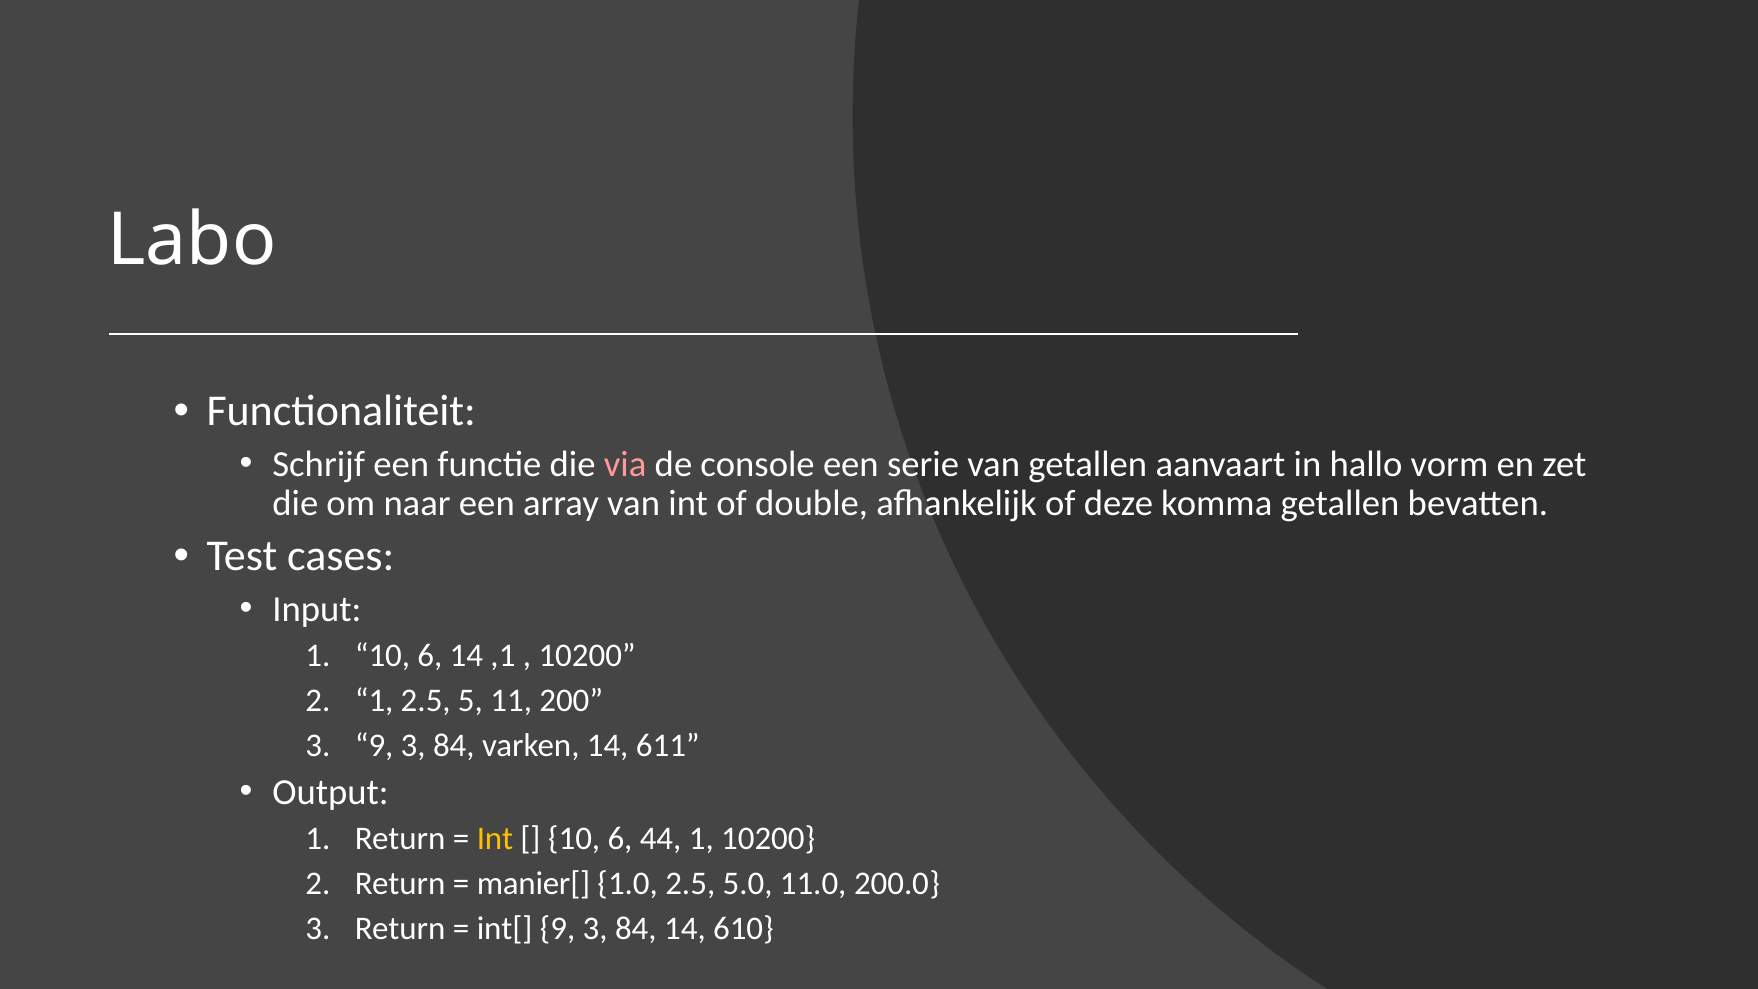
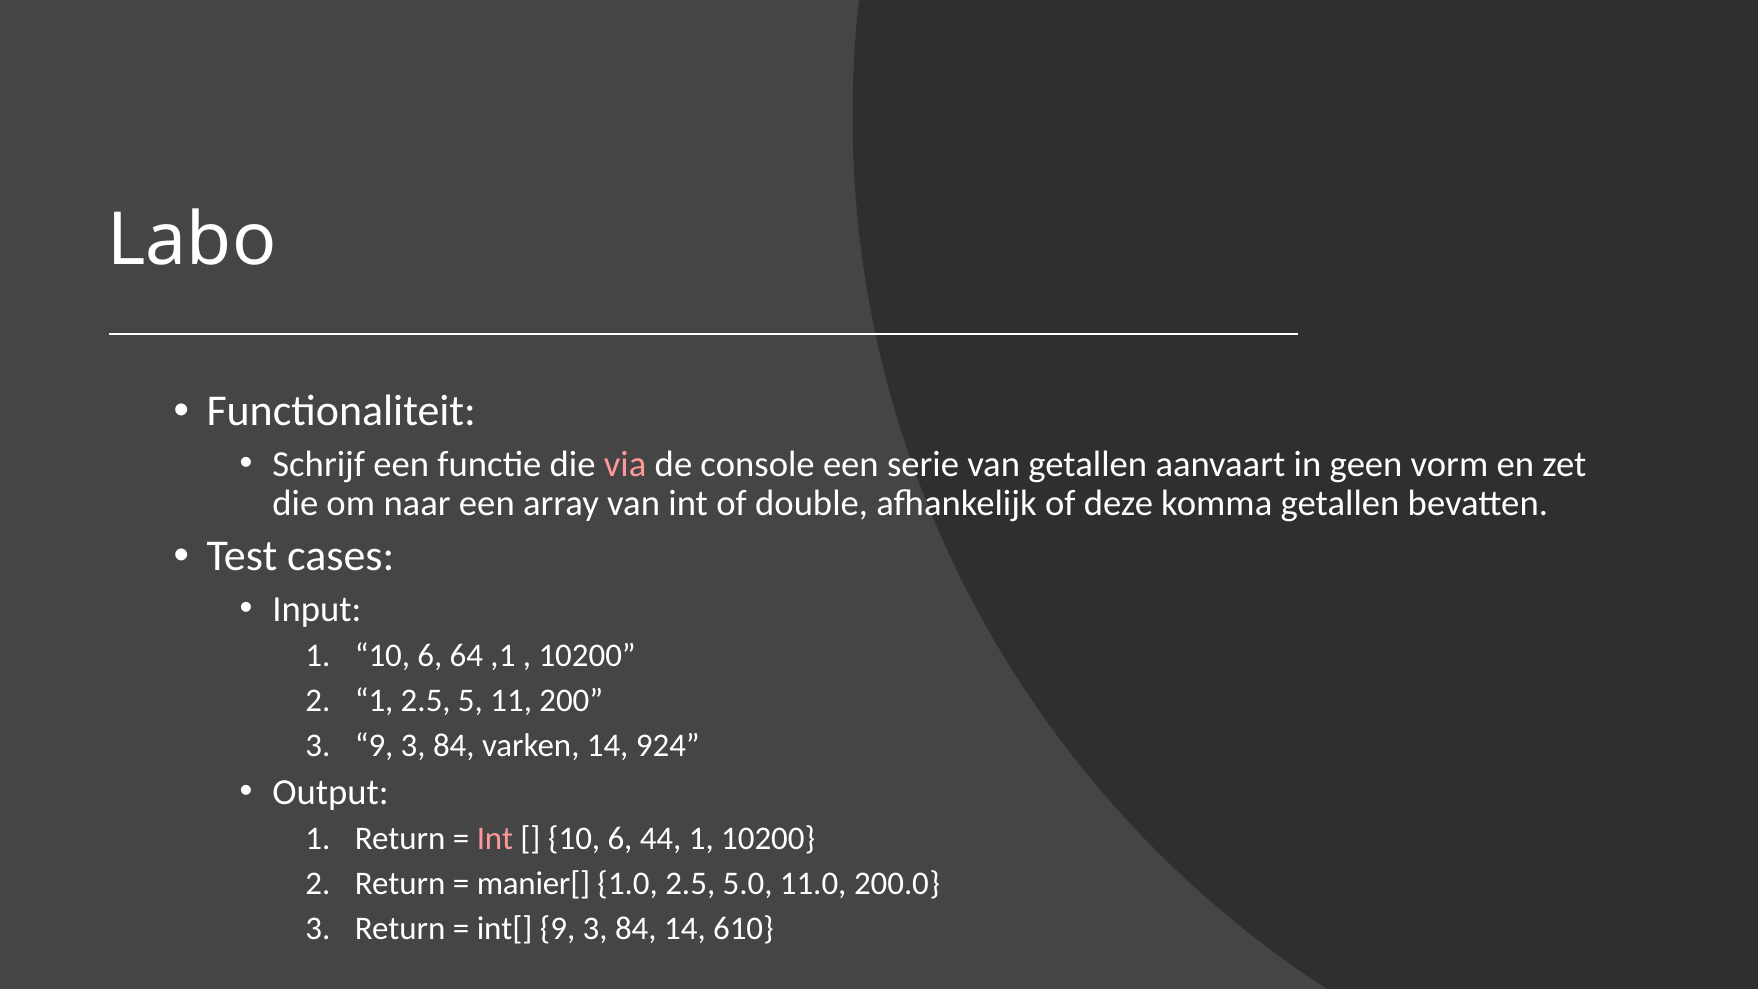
hallo: hallo -> geen
6 14: 14 -> 64
611: 611 -> 924
Int at (495, 839) colour: yellow -> pink
